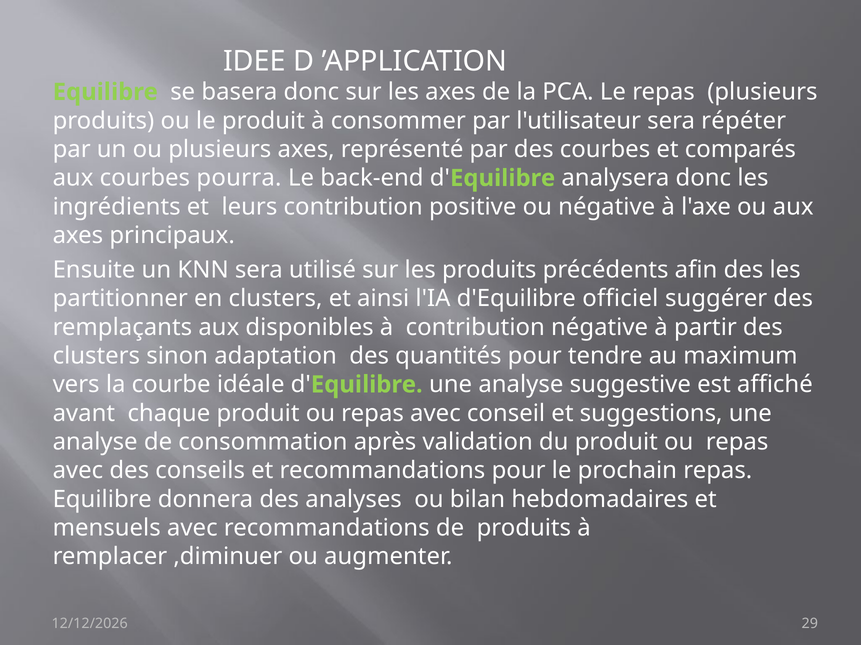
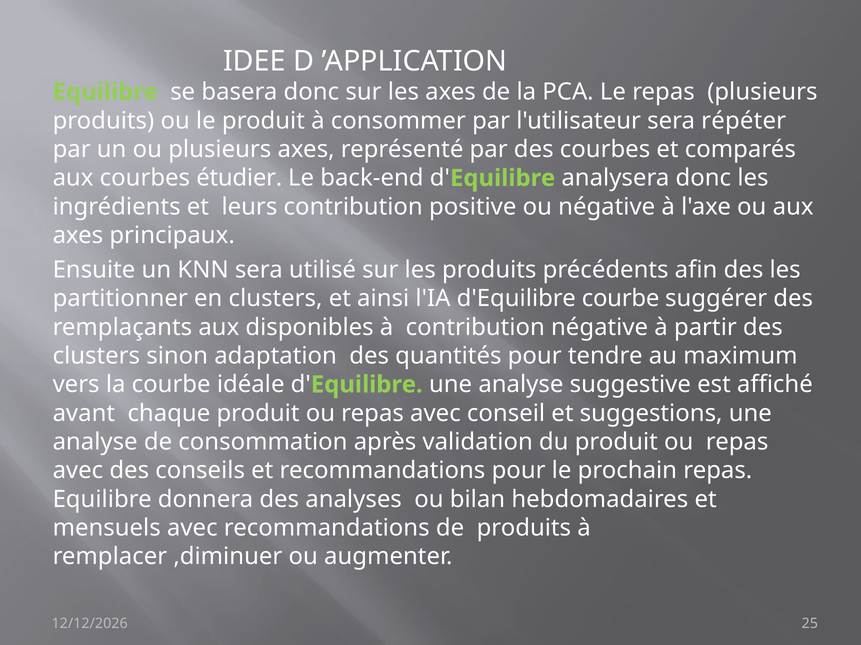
pourra: pourra -> étudier
d'Equilibre officiel: officiel -> courbe
29: 29 -> 25
